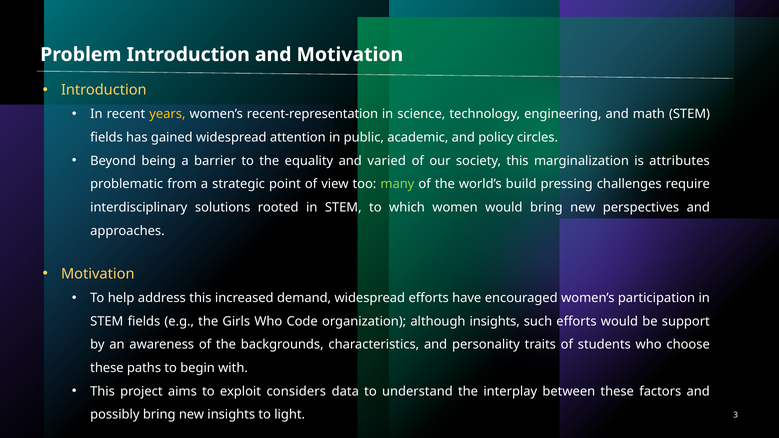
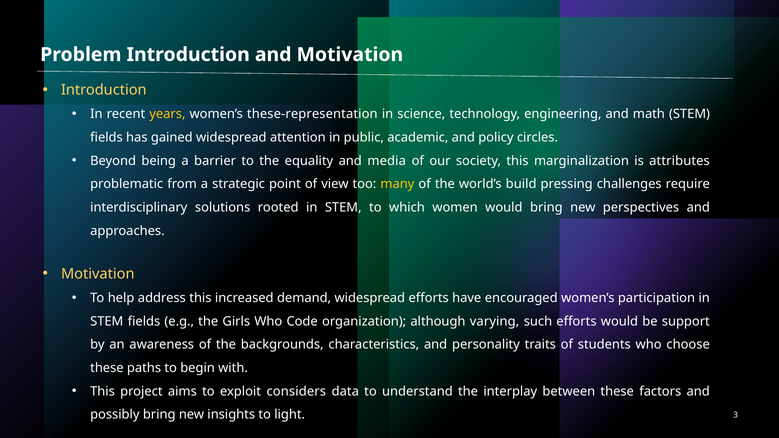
recent-representation: recent-representation -> these-representation
varied: varied -> media
many colour: light green -> yellow
although insights: insights -> varying
